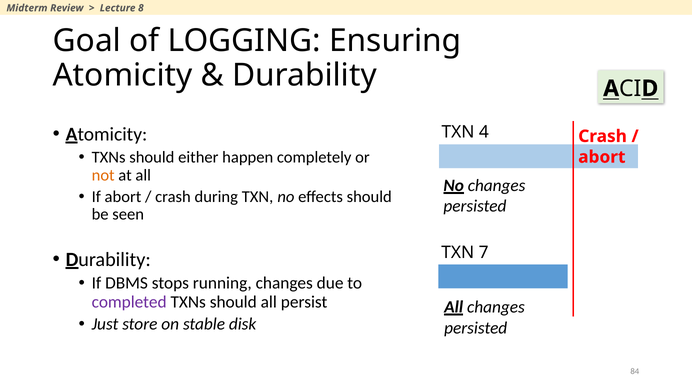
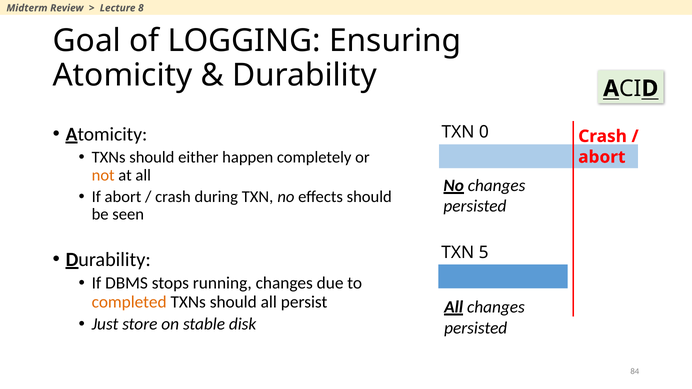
4: 4 -> 0
7: 7 -> 5
completed colour: purple -> orange
